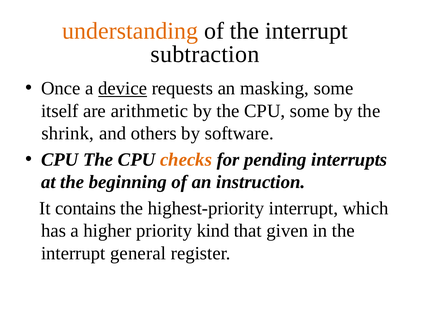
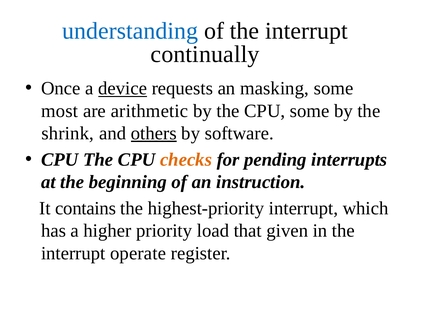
understanding colour: orange -> blue
subtraction: subtraction -> continually
itself: itself -> most
others underline: none -> present
kind: kind -> load
general: general -> operate
